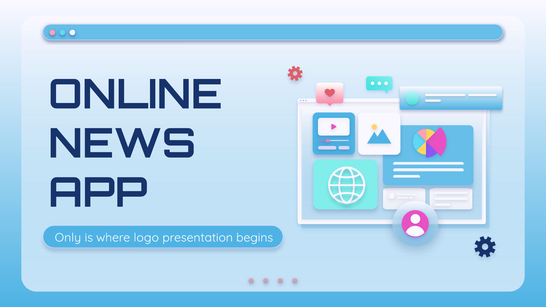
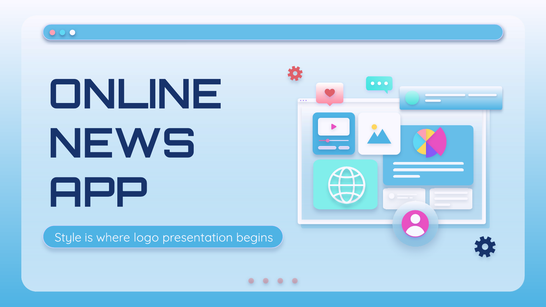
Only: Only -> Style
